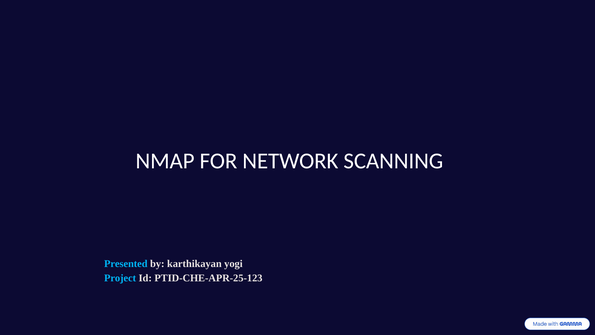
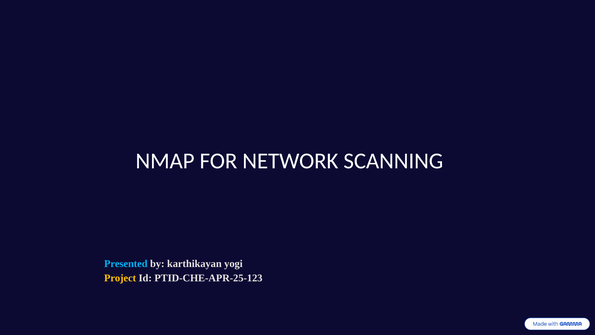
Project colour: light blue -> yellow
